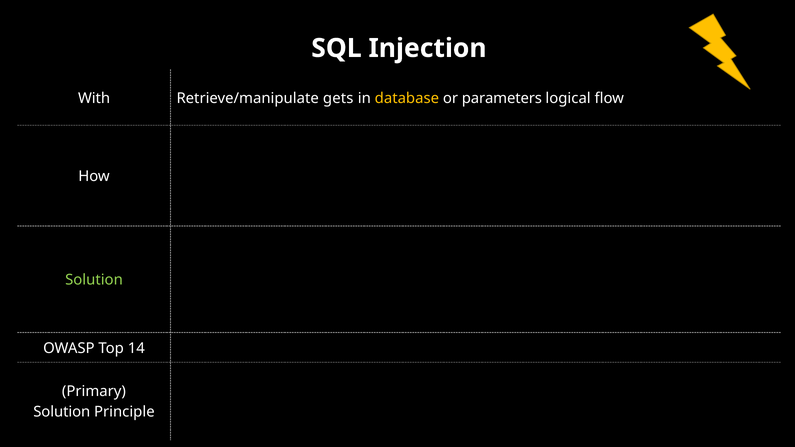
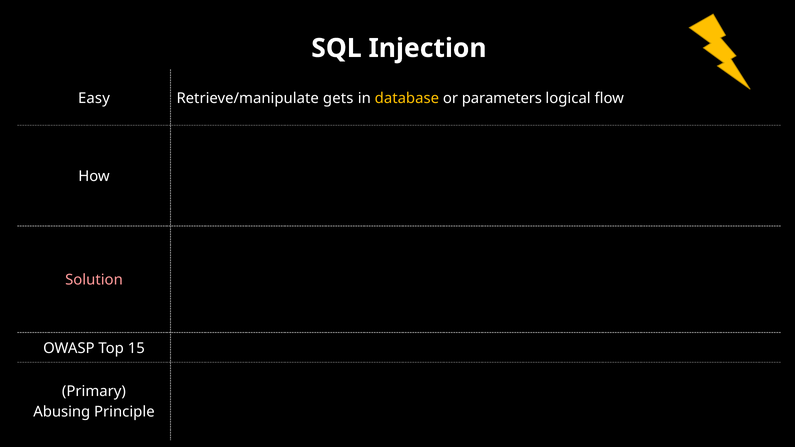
With: With -> Easy
Solution at (94, 280) colour: light green -> pink
14: 14 -> 15
Solution at (62, 412): Solution -> Abusing
